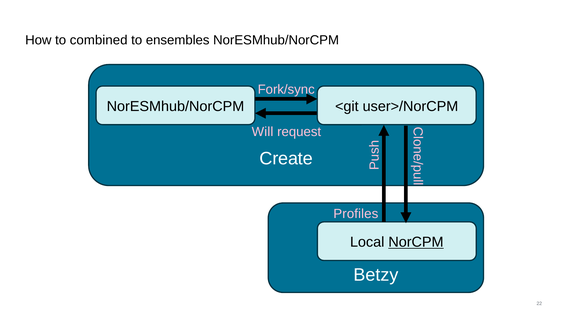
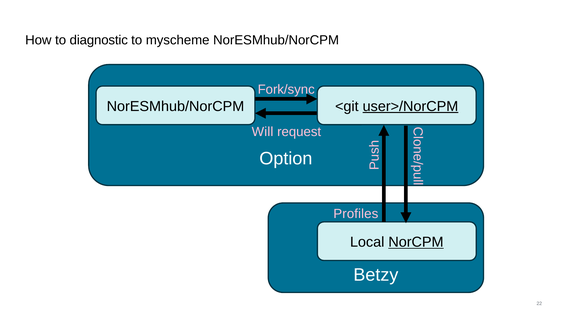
combined: combined -> diagnostic
ensembles: ensembles -> myscheme
user>/NorCPM underline: none -> present
Create: Create -> Option
